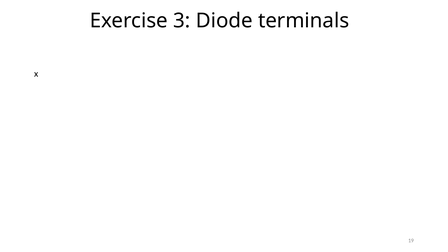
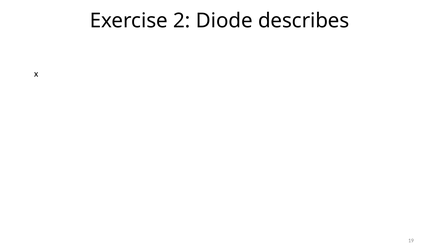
3: 3 -> 2
terminals: terminals -> describes
